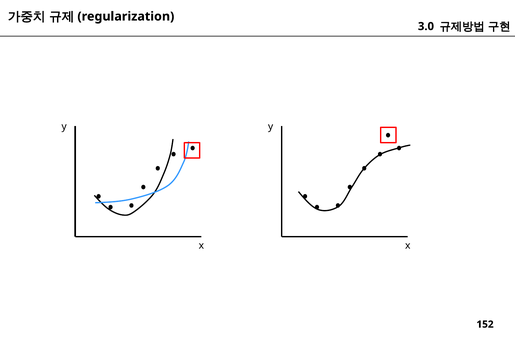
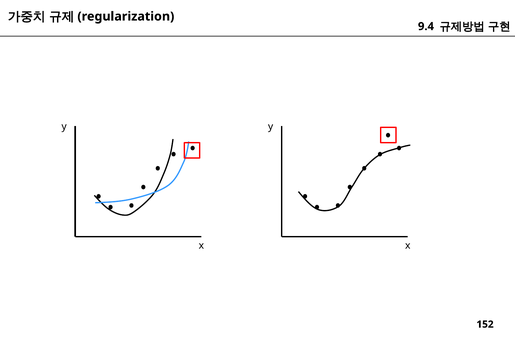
3.0: 3.0 -> 9.4
